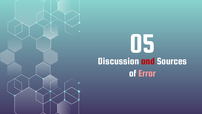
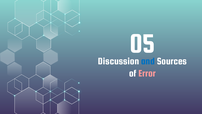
and colour: red -> blue
